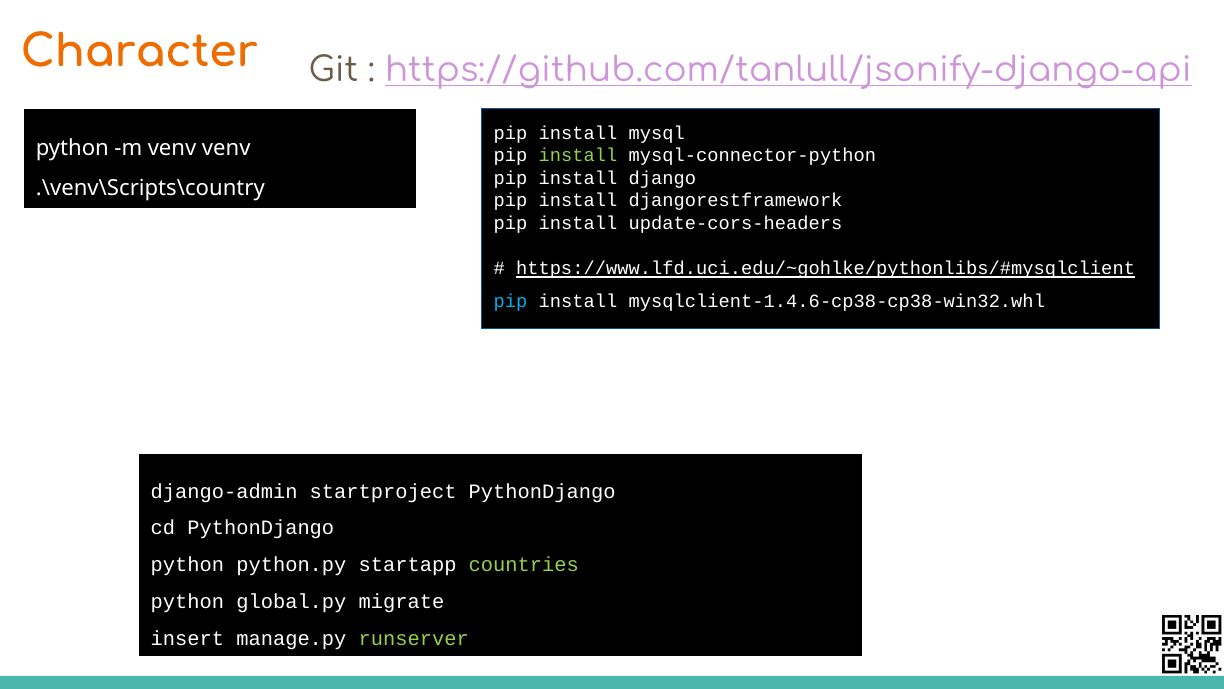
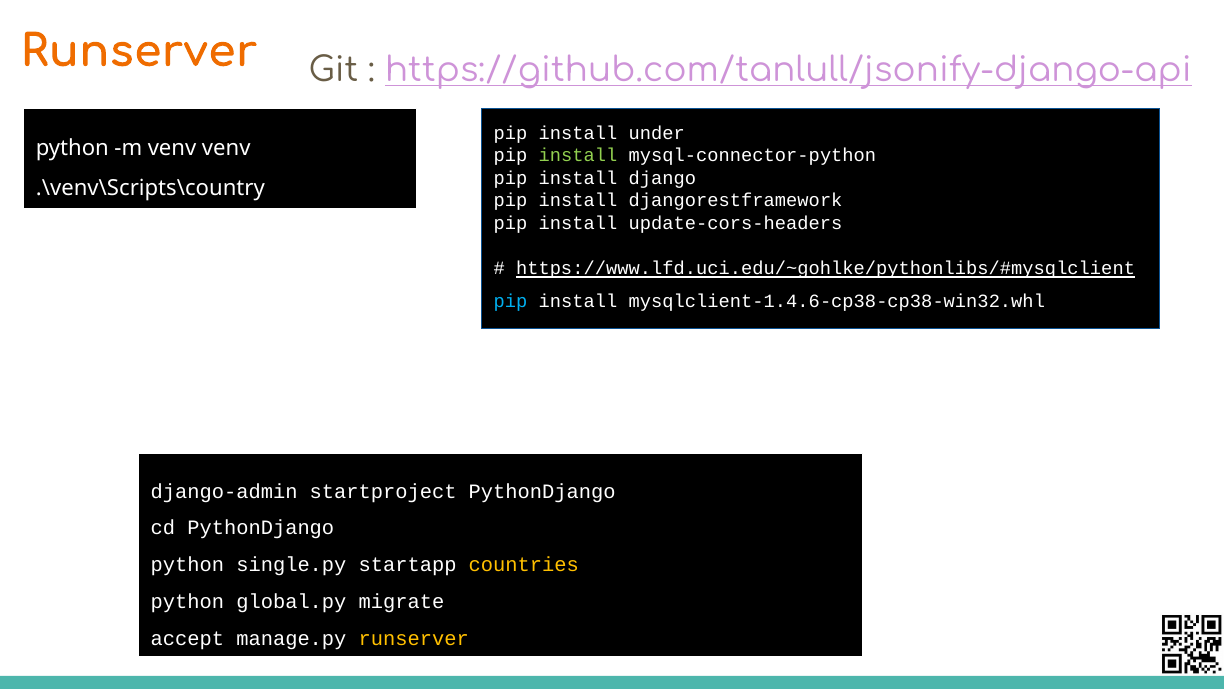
Character at (139, 52): Character -> Runserver
mysql: mysql -> under
python.py: python.py -> single.py
countries colour: light green -> yellow
insert: insert -> accept
runserver at (414, 638) colour: light green -> yellow
